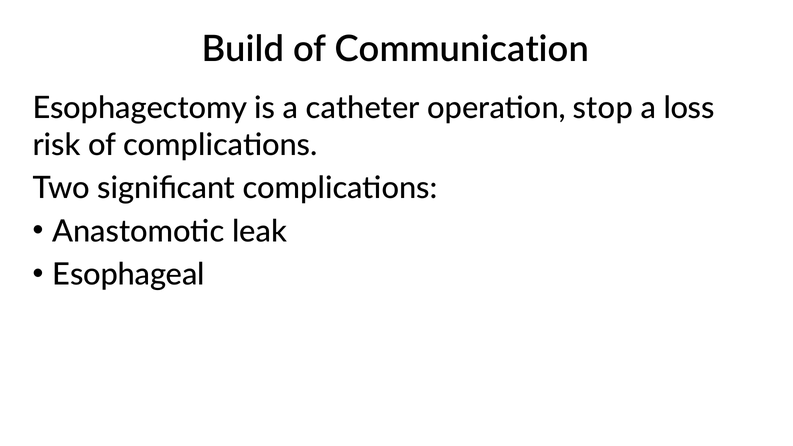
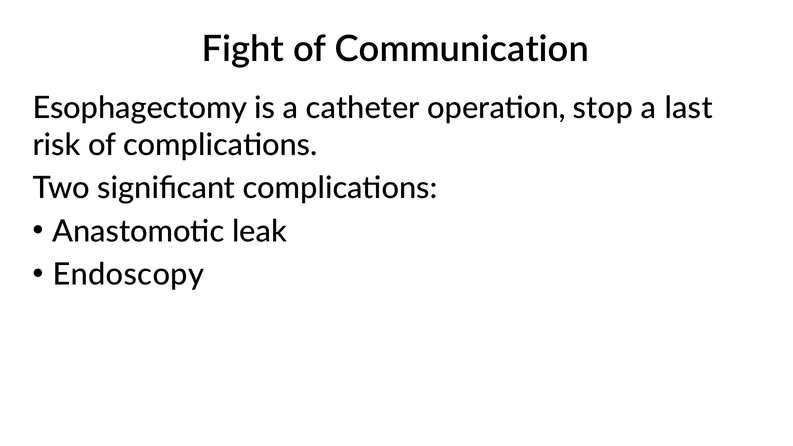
Build: Build -> Fight
loss: loss -> last
Esophageal: Esophageal -> Endoscopy
